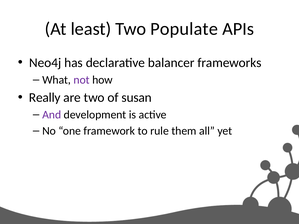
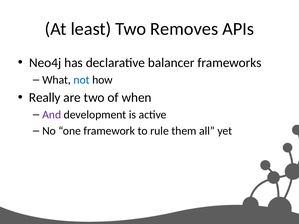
Populate: Populate -> Removes
not colour: purple -> blue
susan: susan -> when
